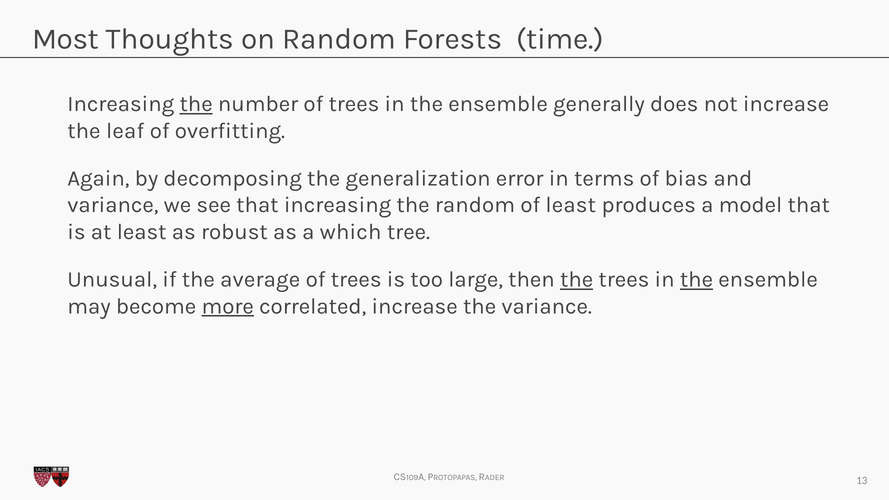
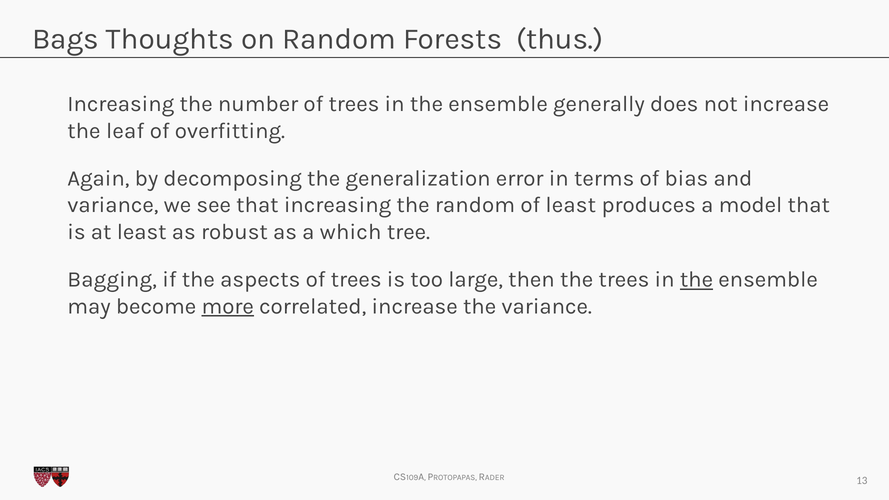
Most: Most -> Bags
time: time -> thus
the at (196, 104) underline: present -> none
Unusual: Unusual -> Bagging
average: average -> aspects
the at (577, 280) underline: present -> none
